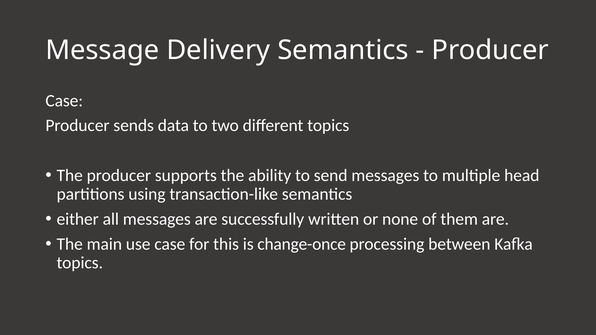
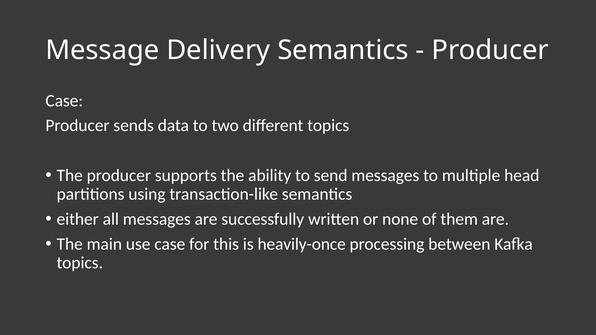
change-once: change-once -> heavily-once
